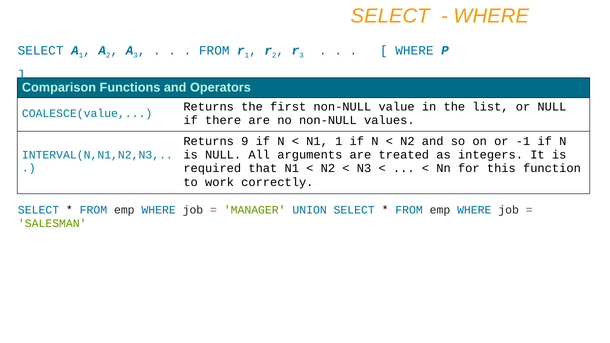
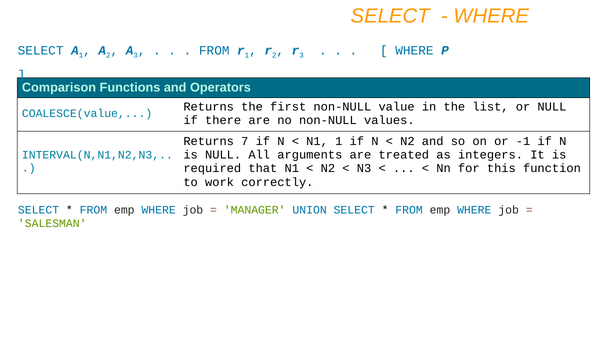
9: 9 -> 7
